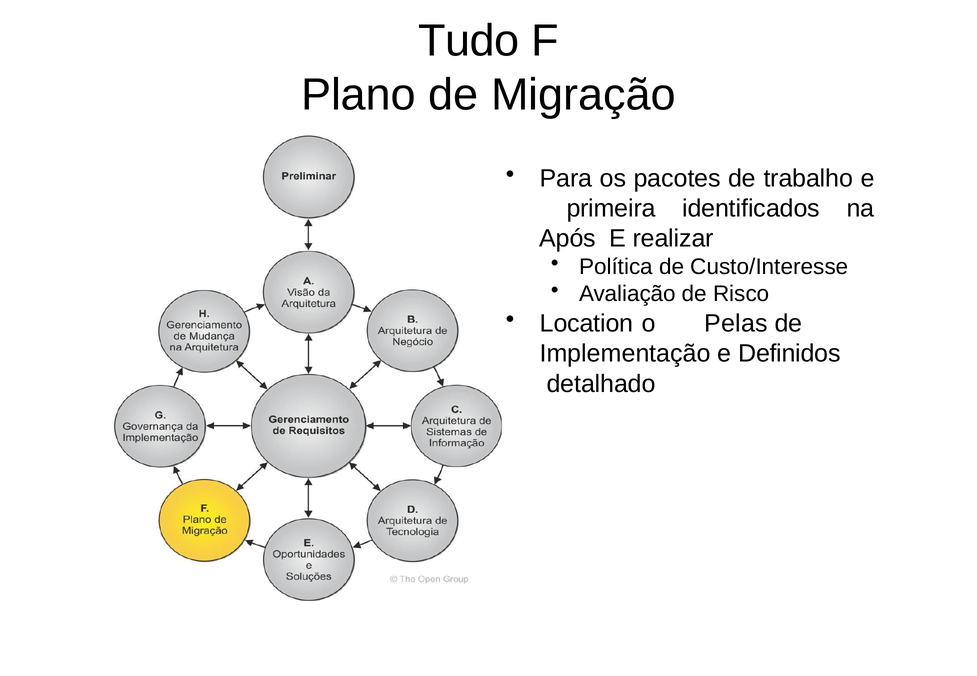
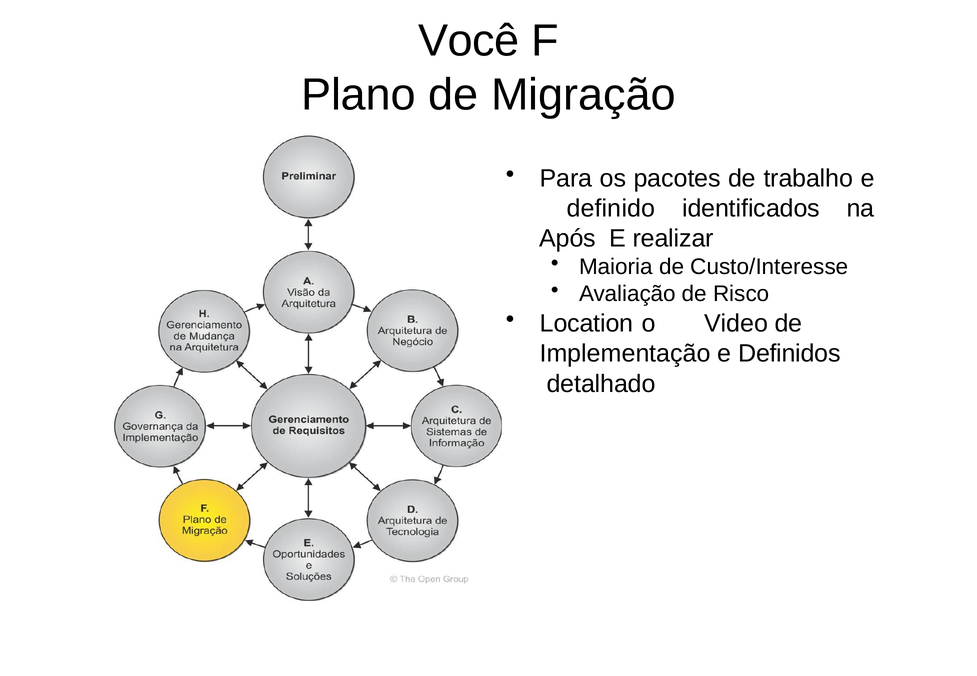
Tudo: Tudo -> Você
primeira: primeira -> definido
Política: Política -> Maioria
Pelas: Pelas -> Video
